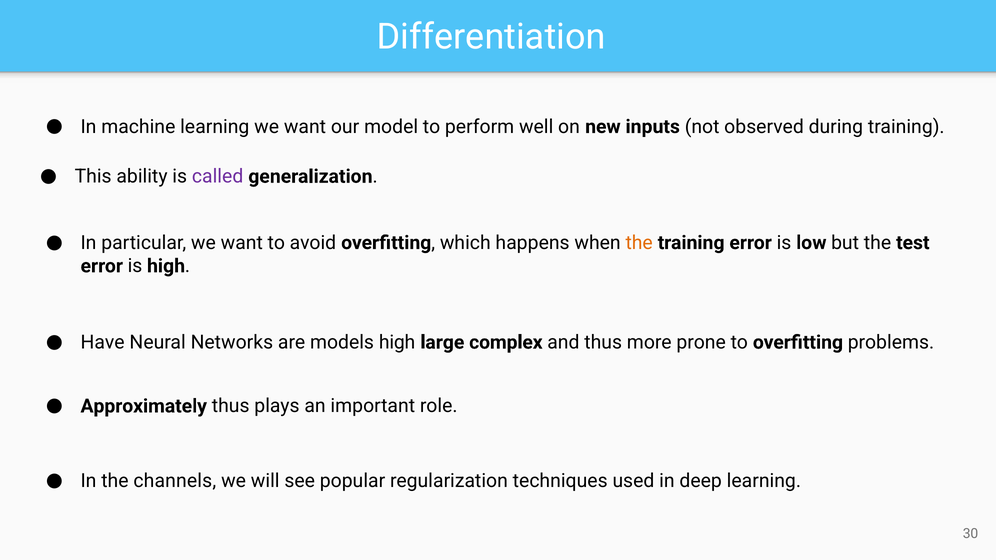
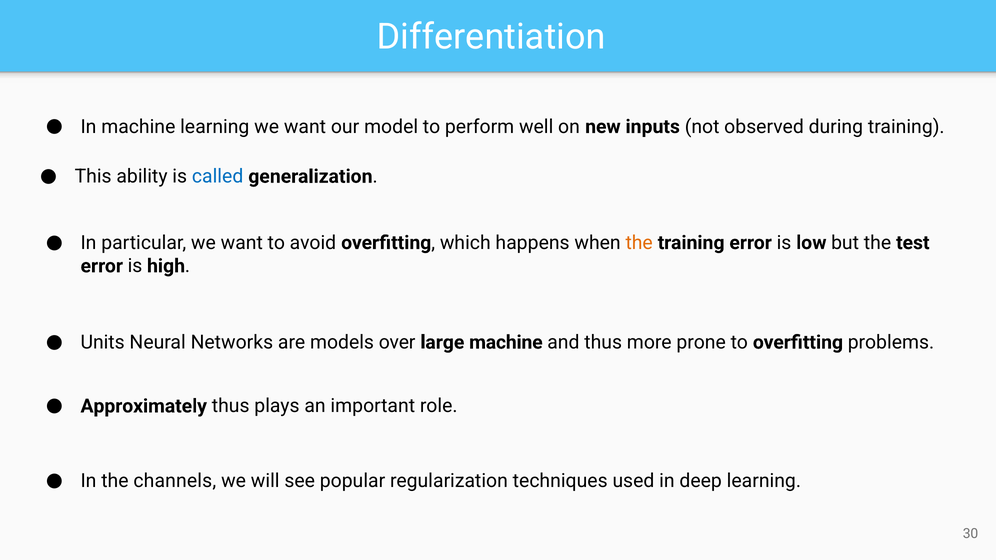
called colour: purple -> blue
Have: Have -> Units
models high: high -> over
large complex: complex -> machine
